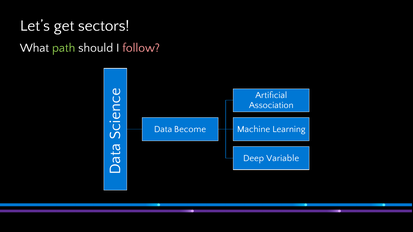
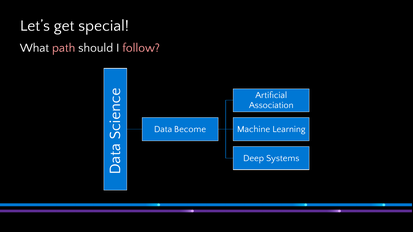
sectors: sectors -> special
path colour: light green -> pink
Variable: Variable -> Systems
